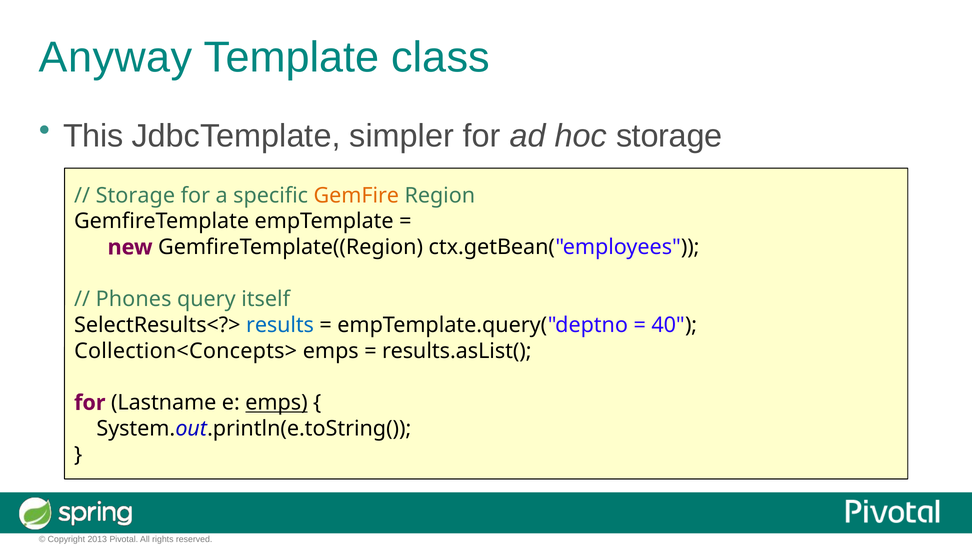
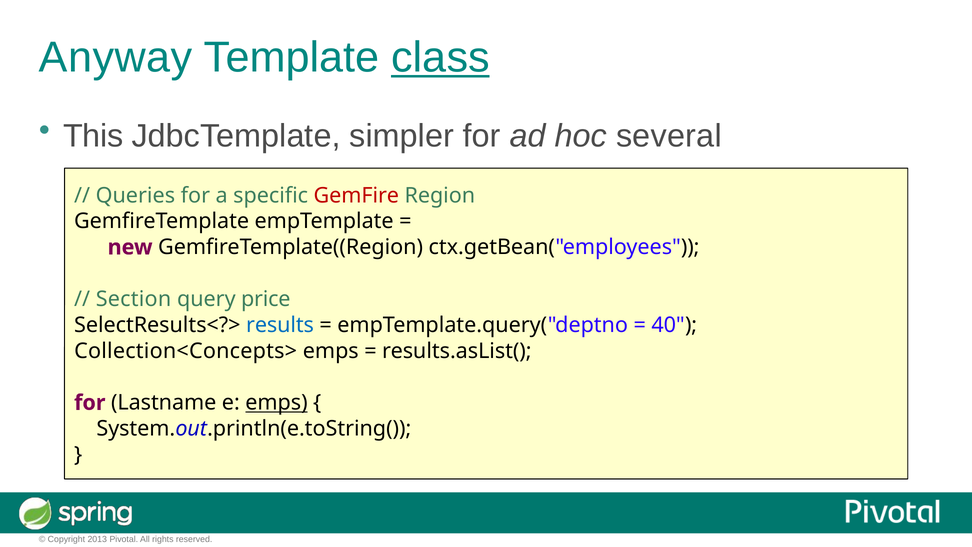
class underline: none -> present
hoc storage: storage -> several
Storage at (135, 195): Storage -> Queries
GemFire colour: orange -> red
Phones: Phones -> Section
itself: itself -> price
